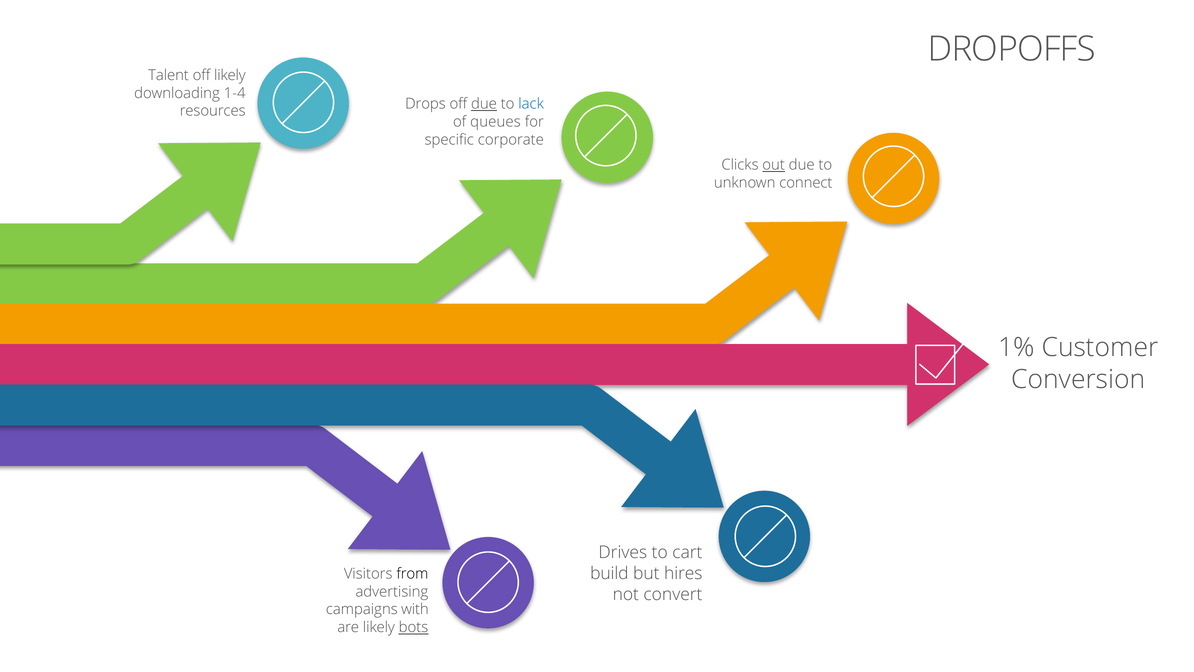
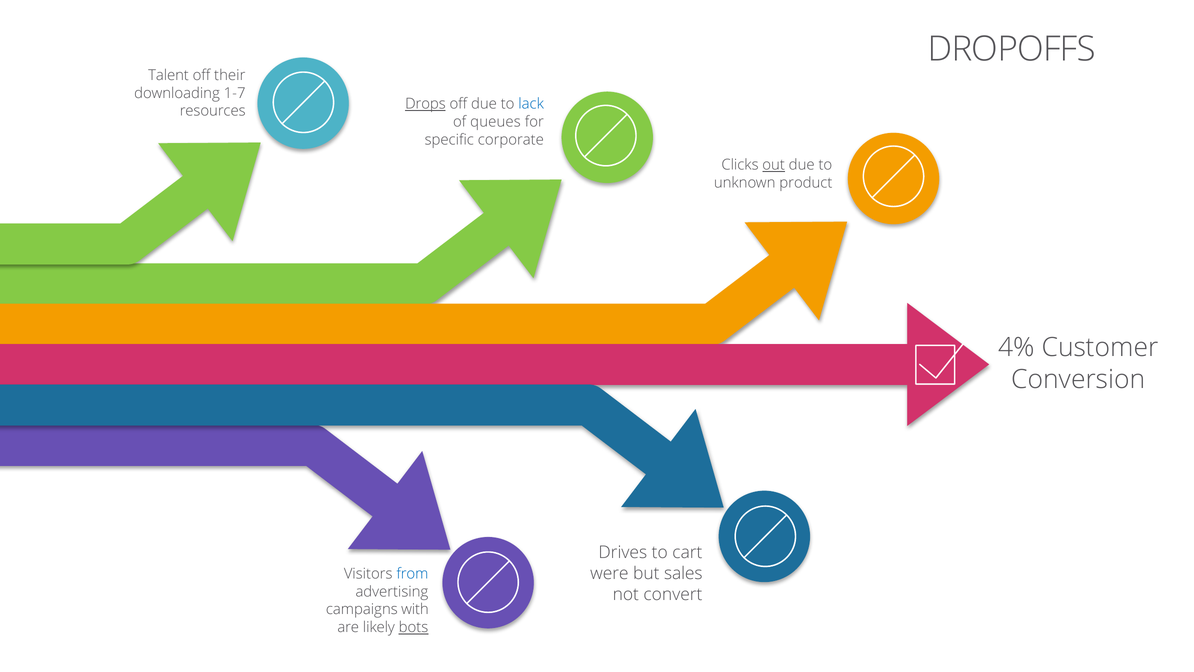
off likely: likely -> their
1-4: 1-4 -> 1-7
Drops underline: none -> present
due at (484, 104) underline: present -> none
connect: connect -> product
1%: 1% -> 4%
build: build -> were
hires: hires -> sales
from colour: black -> blue
